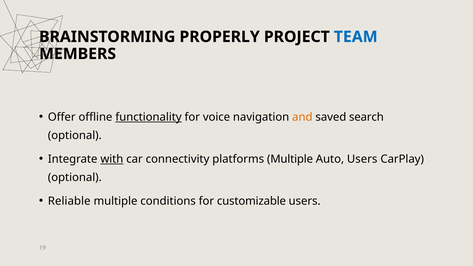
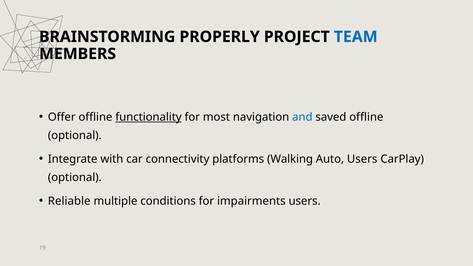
voice: voice -> most
and colour: orange -> blue
saved search: search -> offline
with underline: present -> none
platforms Multiple: Multiple -> Walking
customizable: customizable -> impairments
